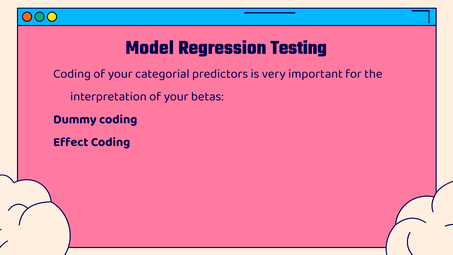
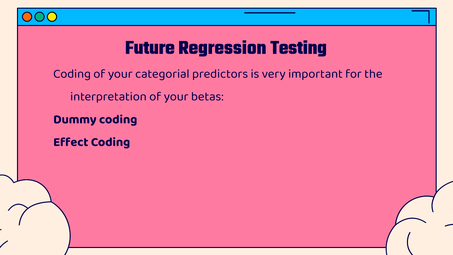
Model: Model -> Future
